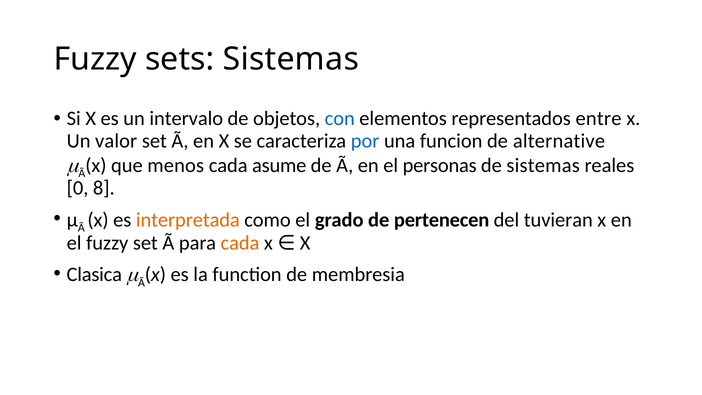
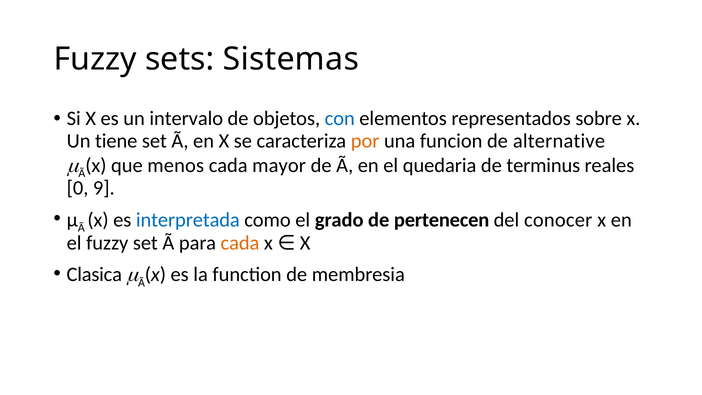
entre: entre -> sobre
valor: valor -> tiene
por colour: blue -> orange
asume: asume -> mayor
personas: personas -> quedaria
de sistemas: sistemas -> terminus
8: 8 -> 9
interpretada colour: orange -> blue
tuvieran: tuvieran -> conocer
